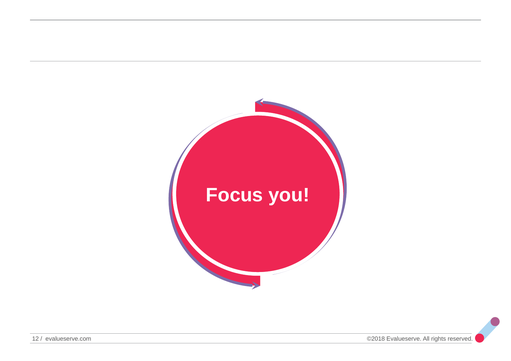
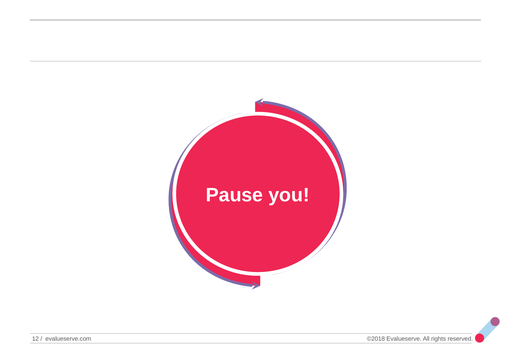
Focus: Focus -> Pause
